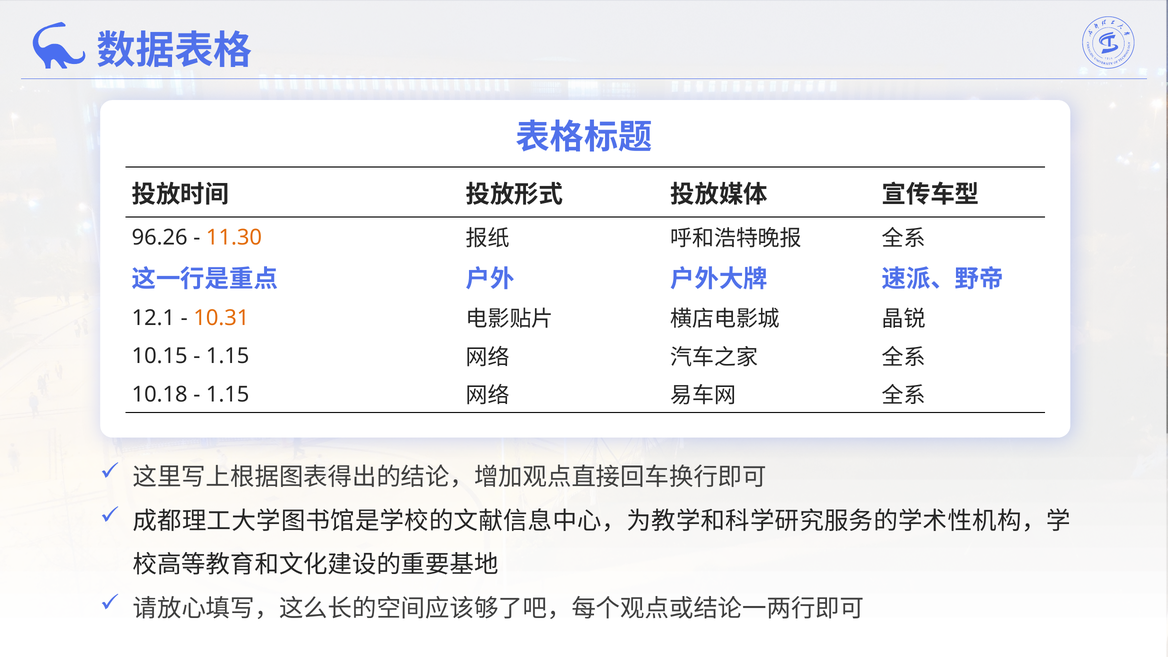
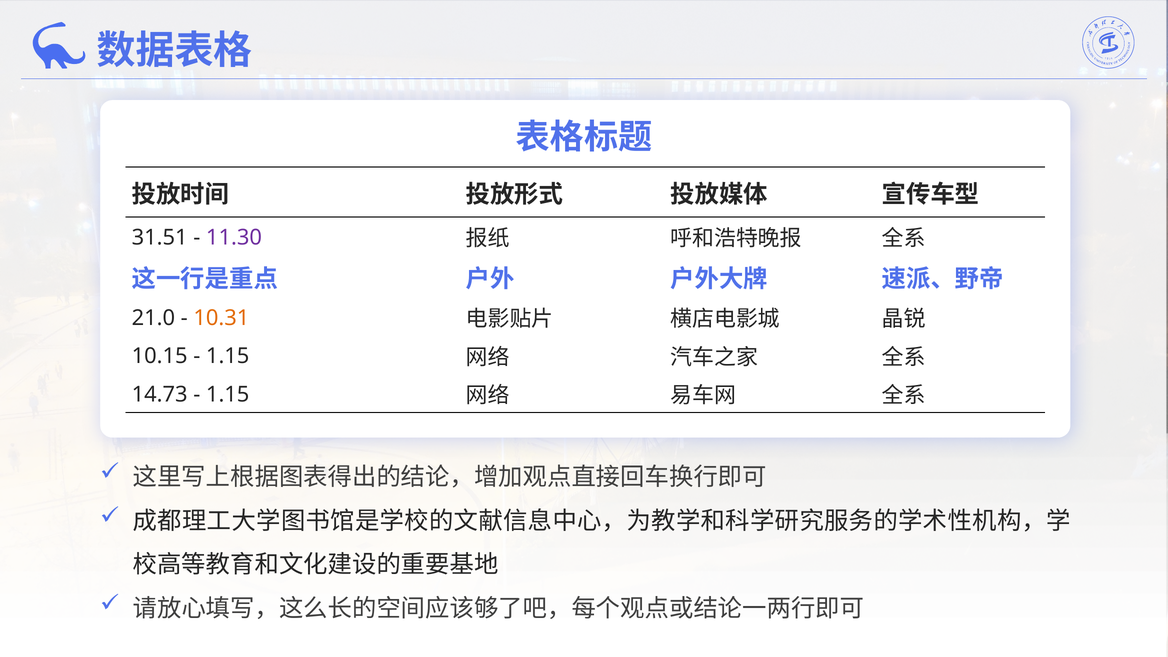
96.26: 96.26 -> 31.51
11.30 colour: orange -> purple
12.1: 12.1 -> 21.0
10.18: 10.18 -> 14.73
